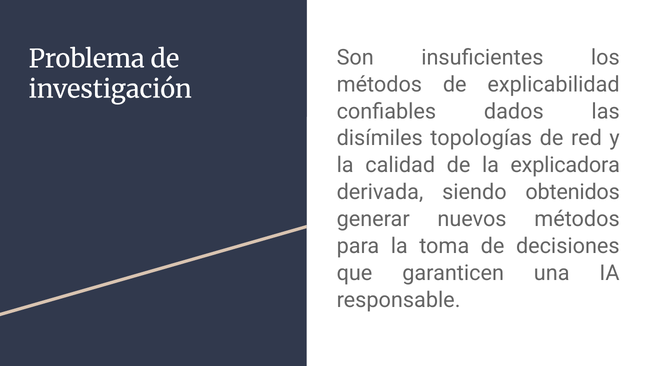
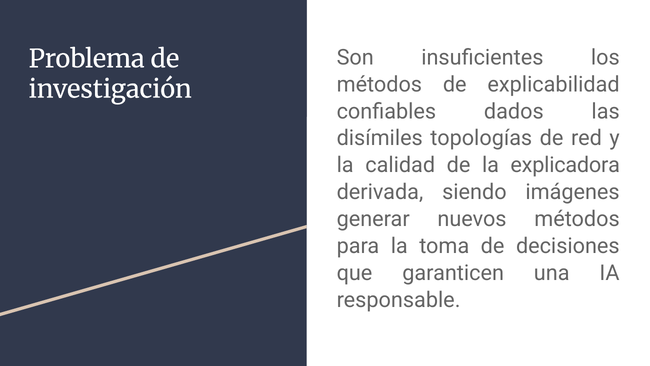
obtenidos: obtenidos -> imágenes
